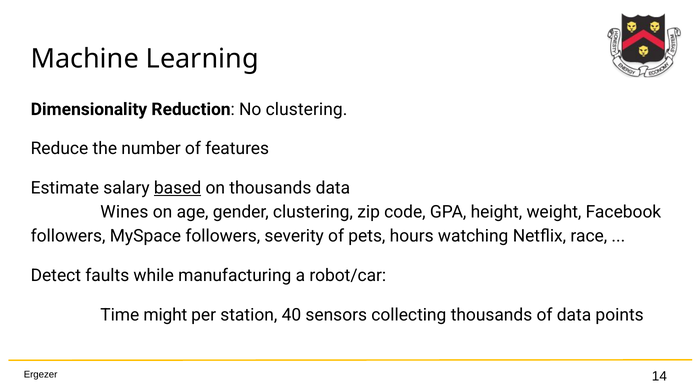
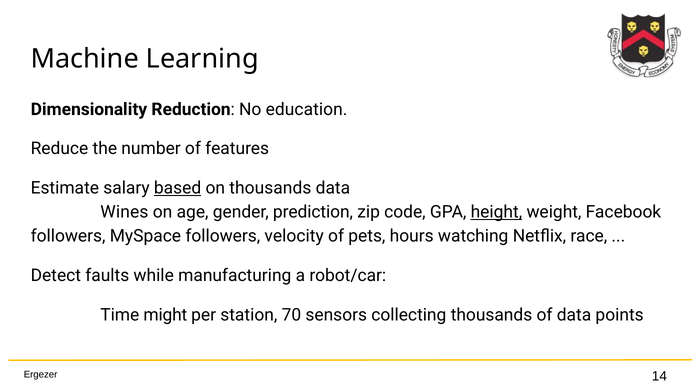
No clustering: clustering -> education
gender clustering: clustering -> prediction
height underline: none -> present
severity: severity -> velocity
40: 40 -> 70
